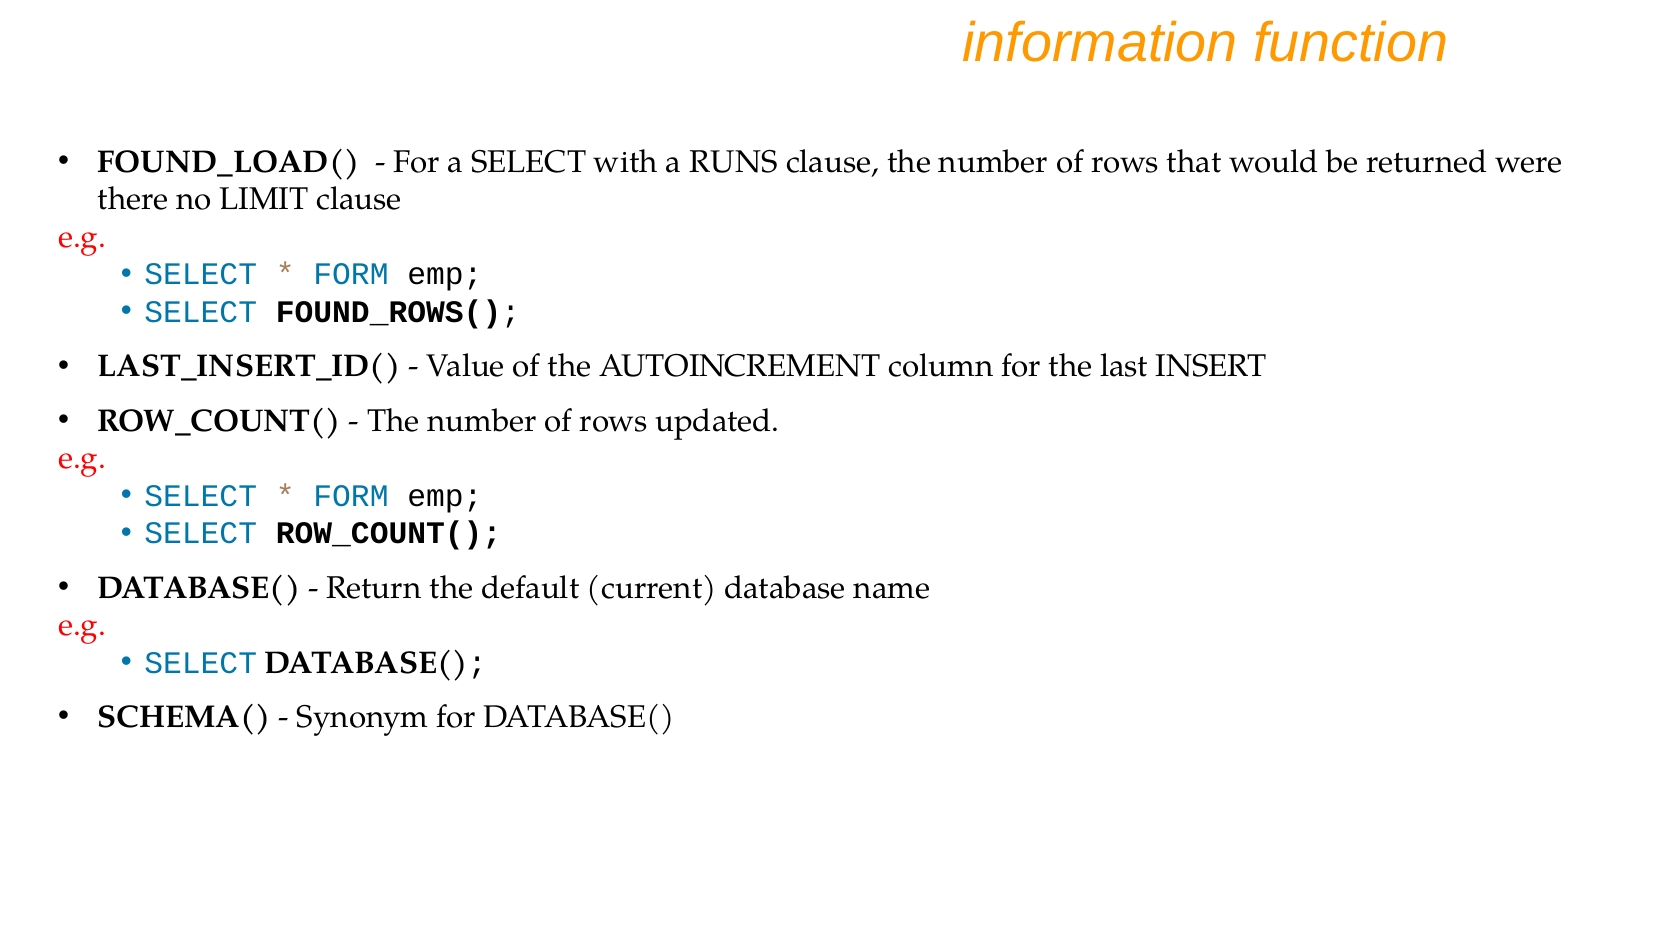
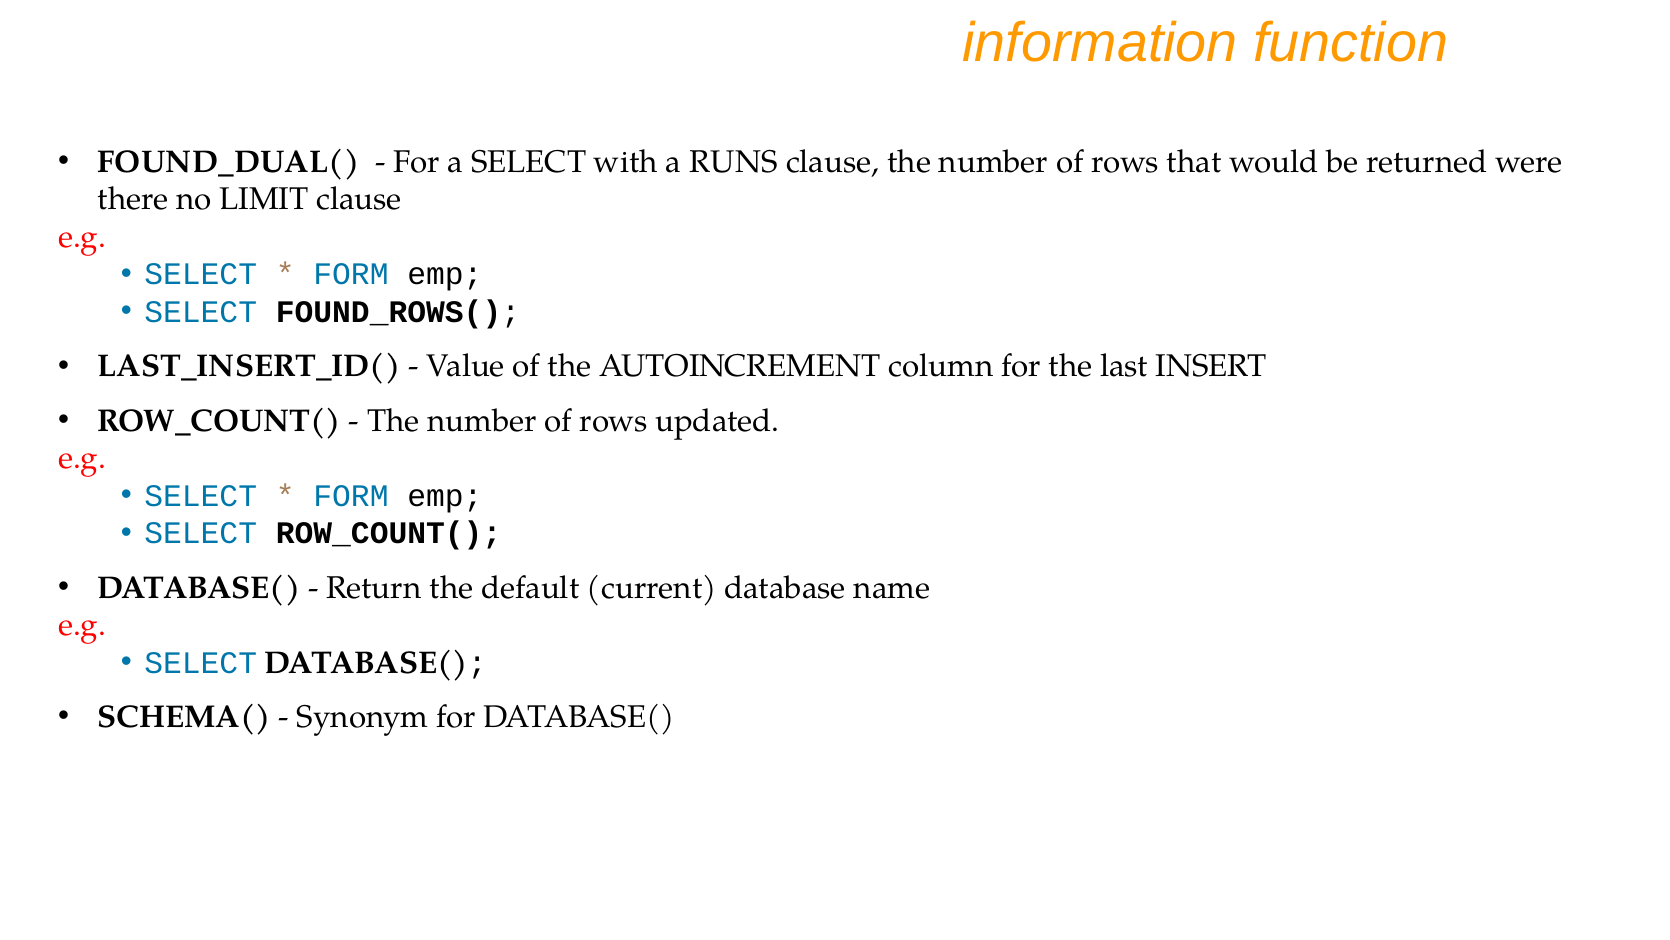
FOUND_LOAD(: FOUND_LOAD( -> FOUND_DUAL(
